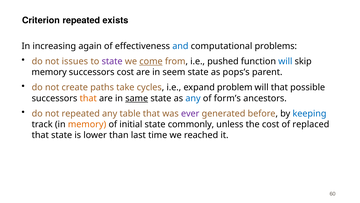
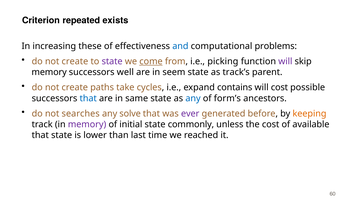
again: again -> these
issues at (75, 61): issues -> create
pushed: pushed -> picking
will at (285, 61) colour: blue -> purple
successors cost: cost -> well
pops’s: pops’s -> track’s
problem: problem -> contains
will that: that -> cost
that at (88, 98) colour: orange -> blue
same underline: present -> none
not repeated: repeated -> searches
table: table -> solve
keeping colour: blue -> orange
memory at (87, 124) colour: orange -> purple
replaced: replaced -> available
